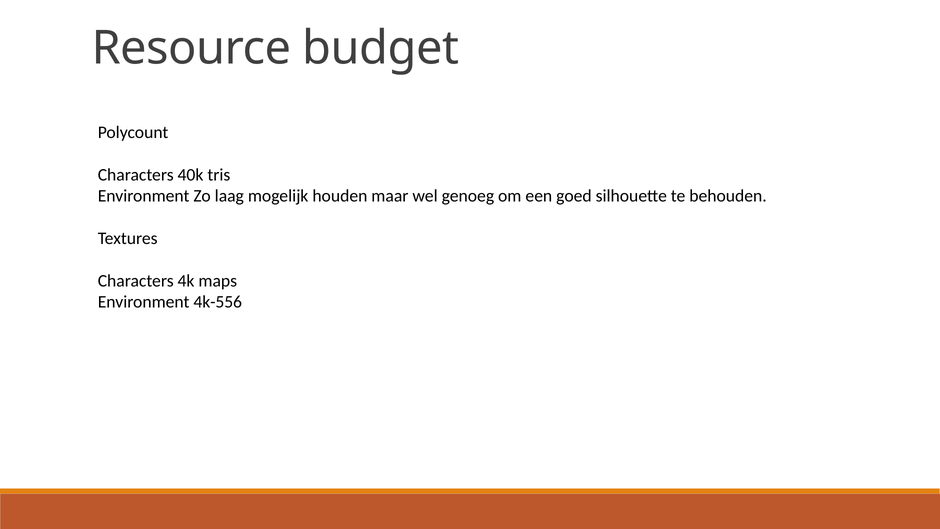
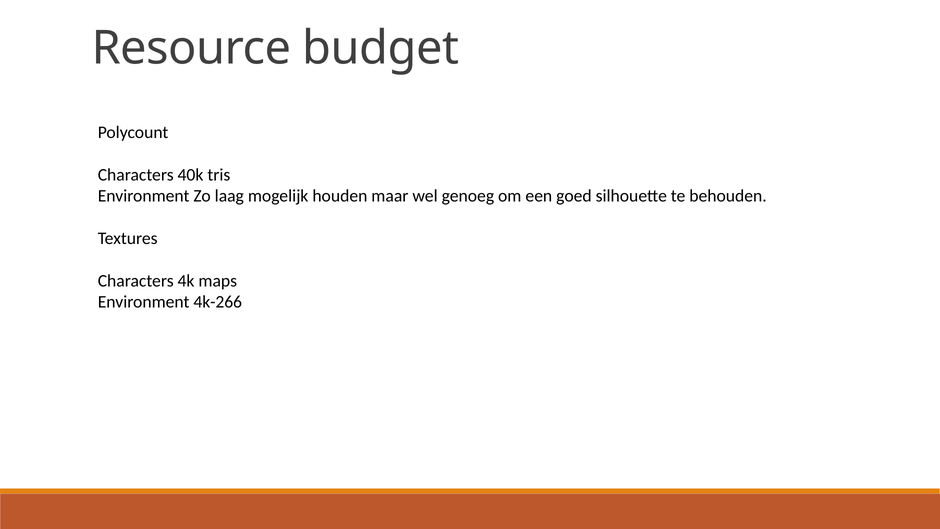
4k-556: 4k-556 -> 4k-266
